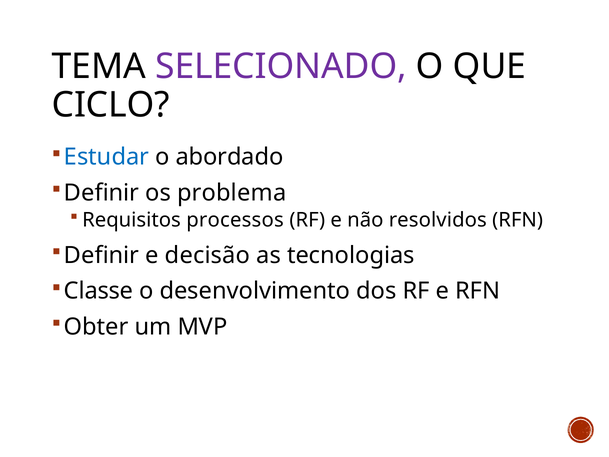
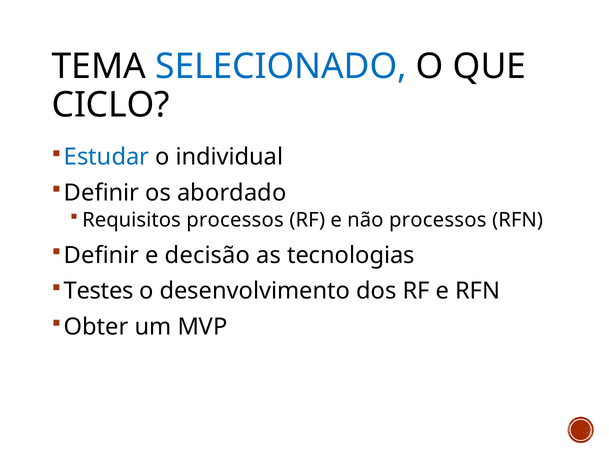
SELECIONADO colour: purple -> blue
abordado: abordado -> individual
problema: problema -> abordado
não resolvidos: resolvidos -> processos
Classe: Classe -> Testes
